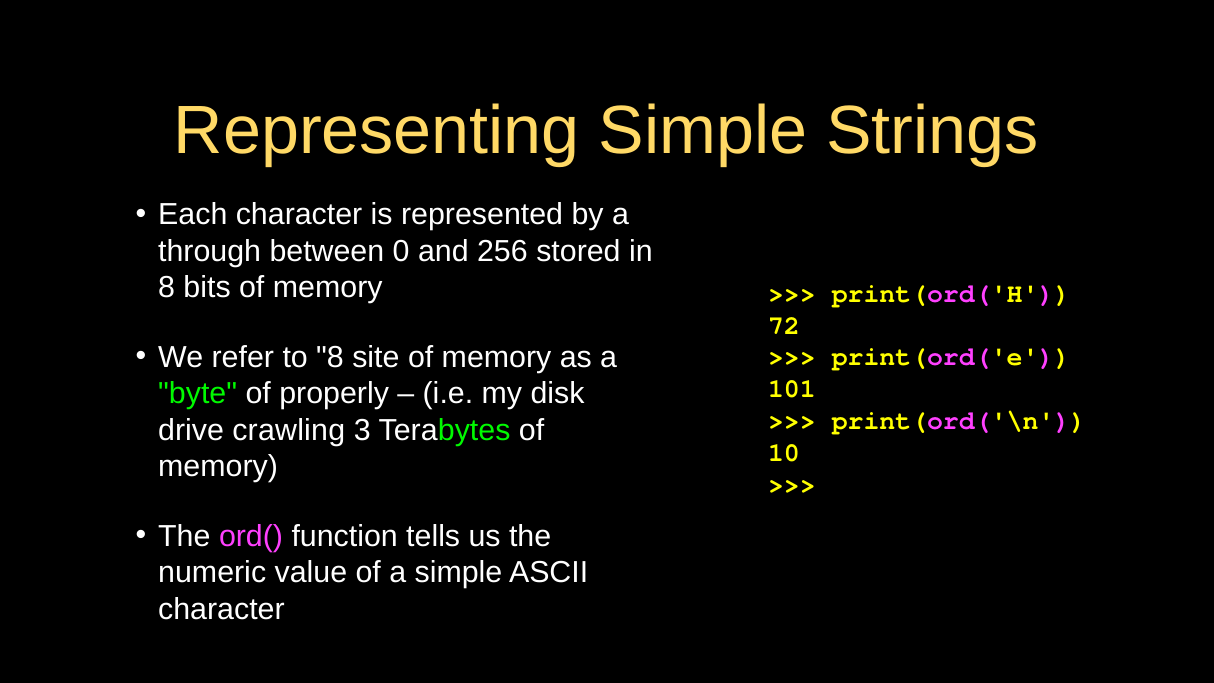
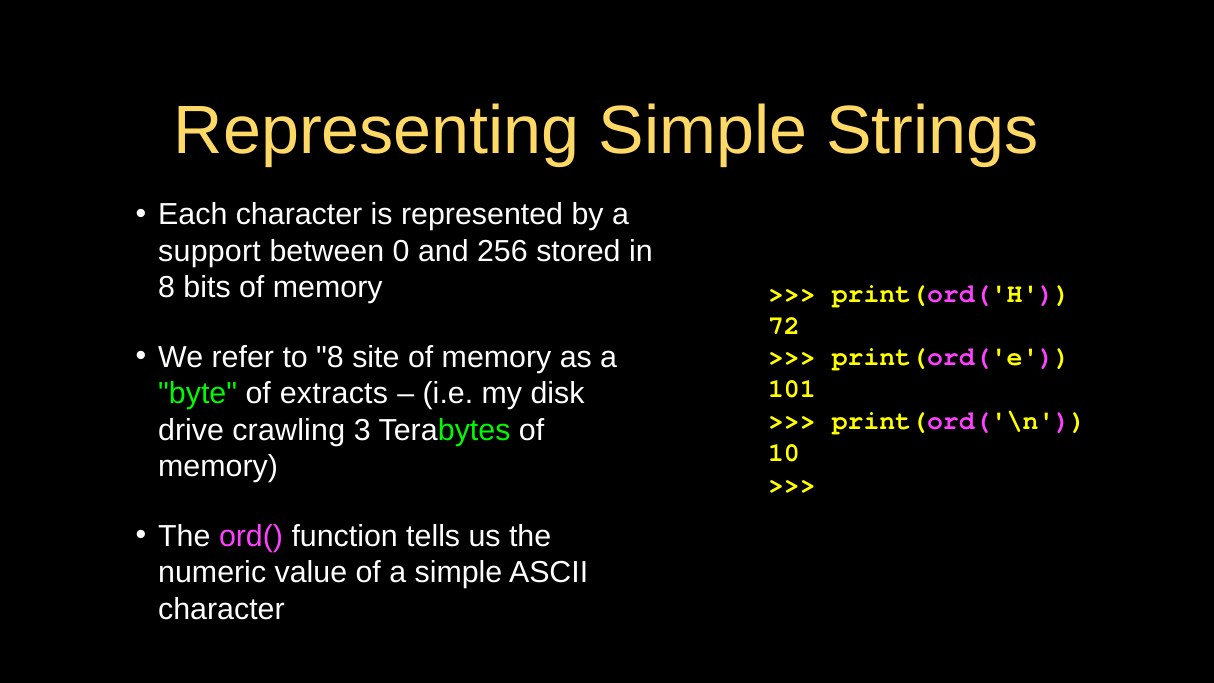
through: through -> support
properly: properly -> extracts
